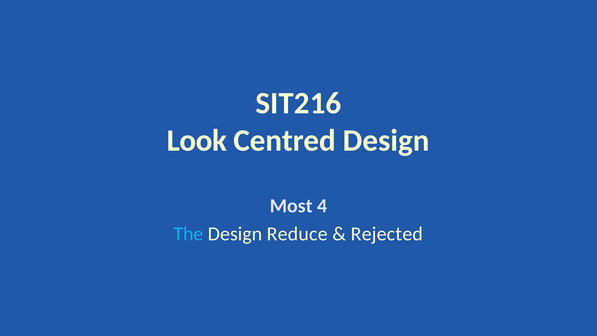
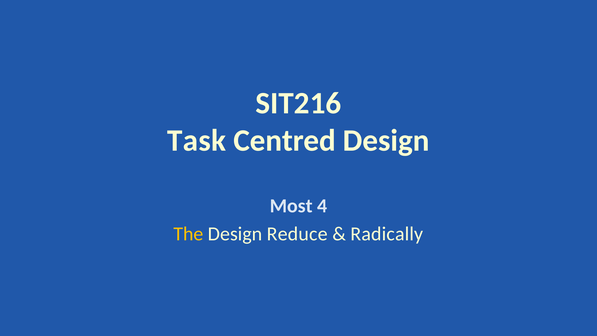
Look: Look -> Task
The colour: light blue -> yellow
Rejected: Rejected -> Radically
